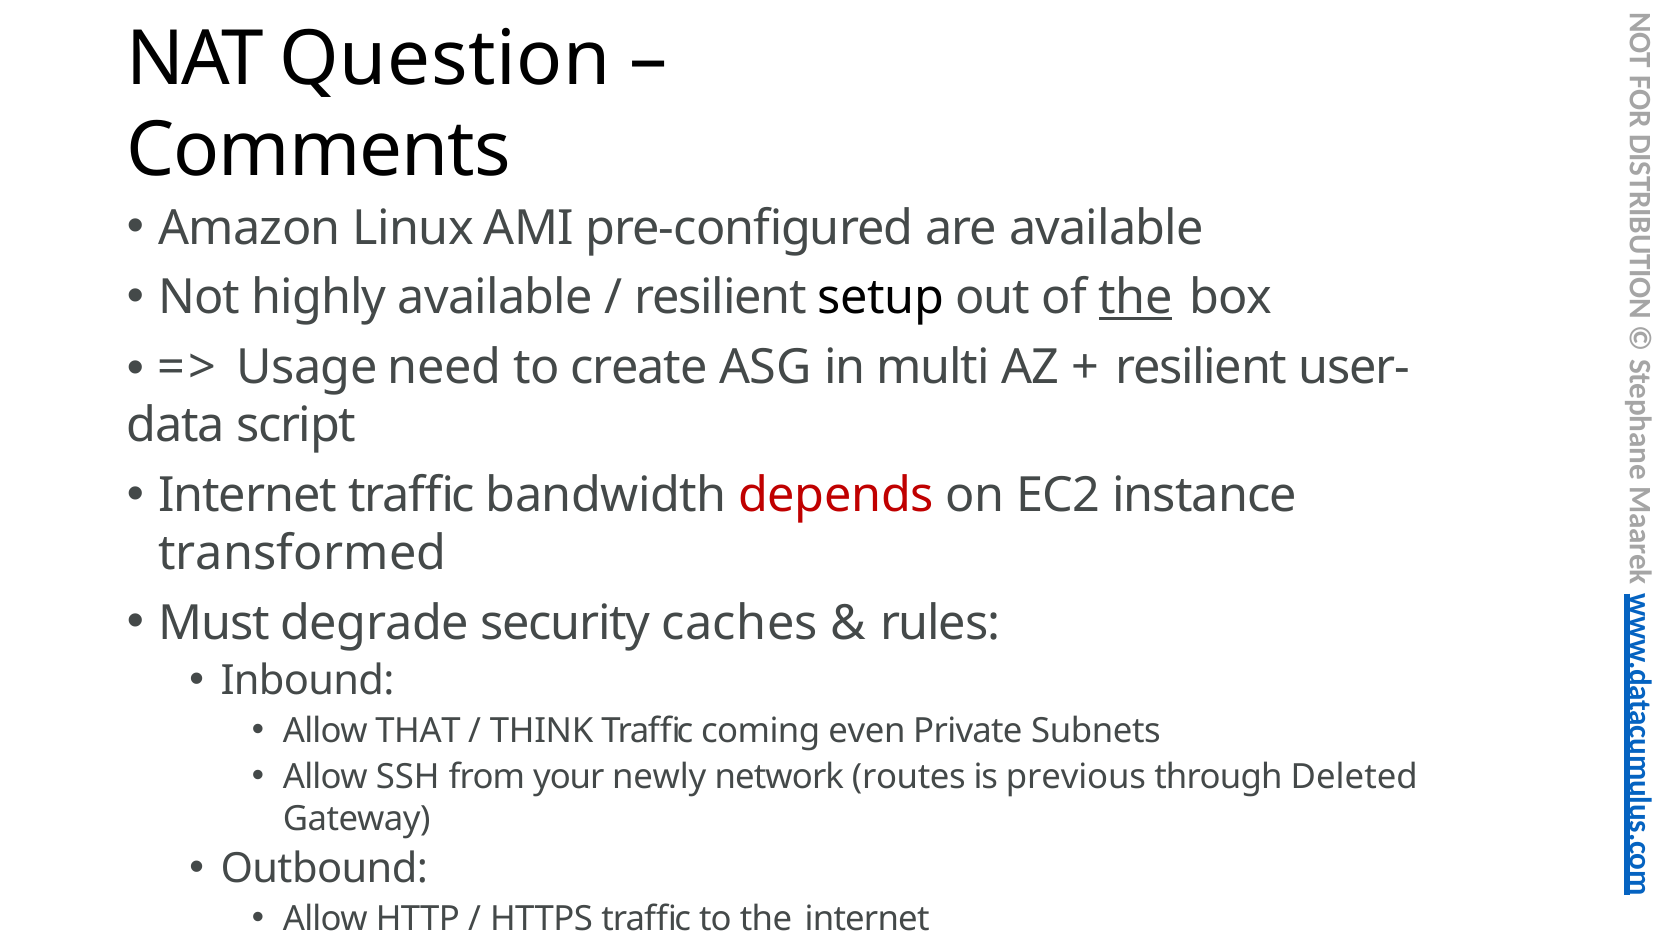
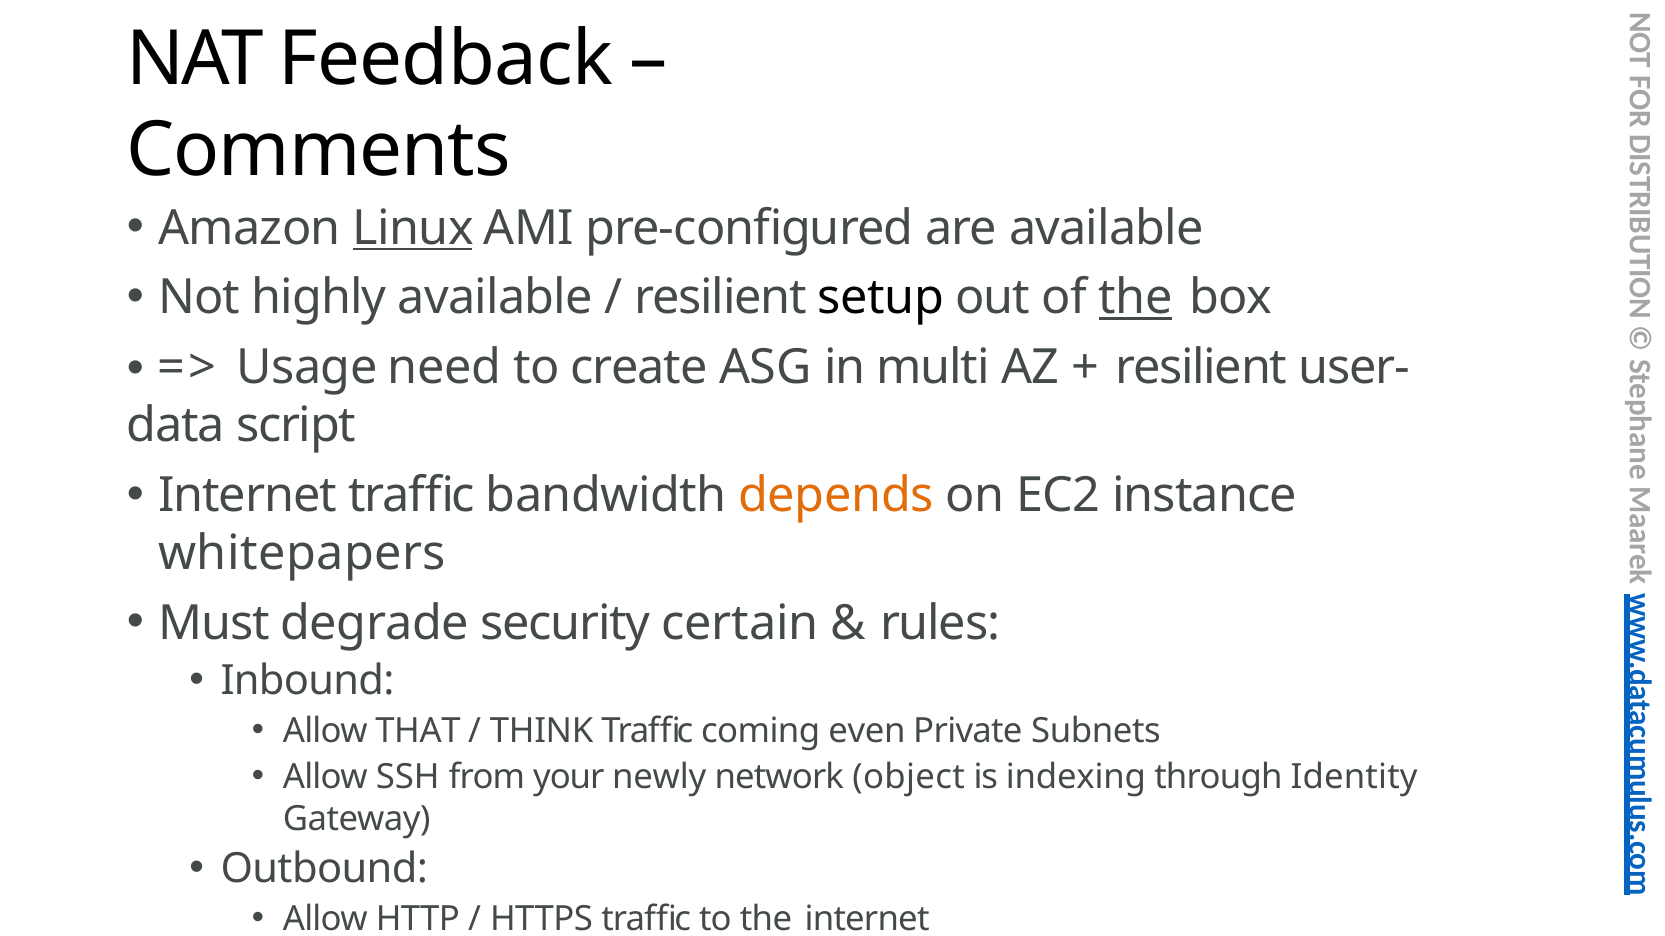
Question: Question -> Feedback
Linux underline: none -> present
depends colour: red -> orange
transformed: transformed -> whitepapers
caches: caches -> certain
routes: routes -> object
previous: previous -> indexing
Deleted: Deleted -> Identity
